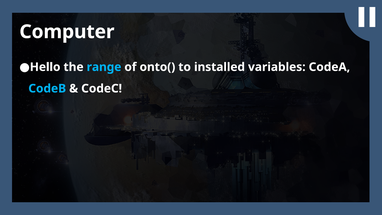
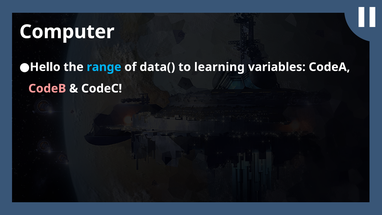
onto(: onto( -> data(
installed: installed -> learning
CodeB colour: light blue -> pink
